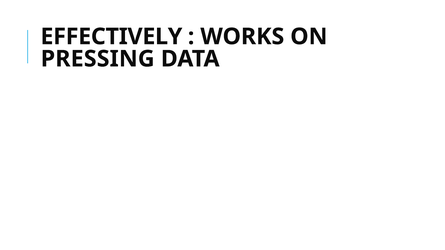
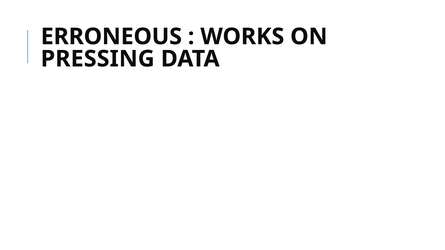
EFFECTIVELY: EFFECTIVELY -> ERRONEOUS
